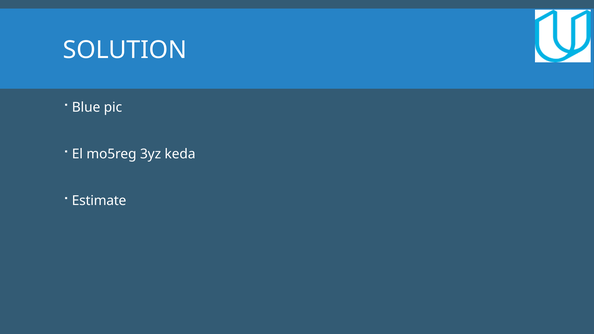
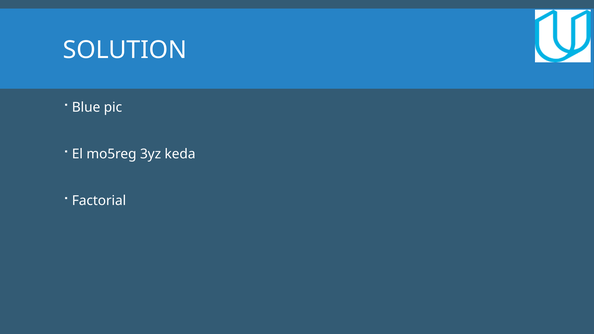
Estimate: Estimate -> Factorial
